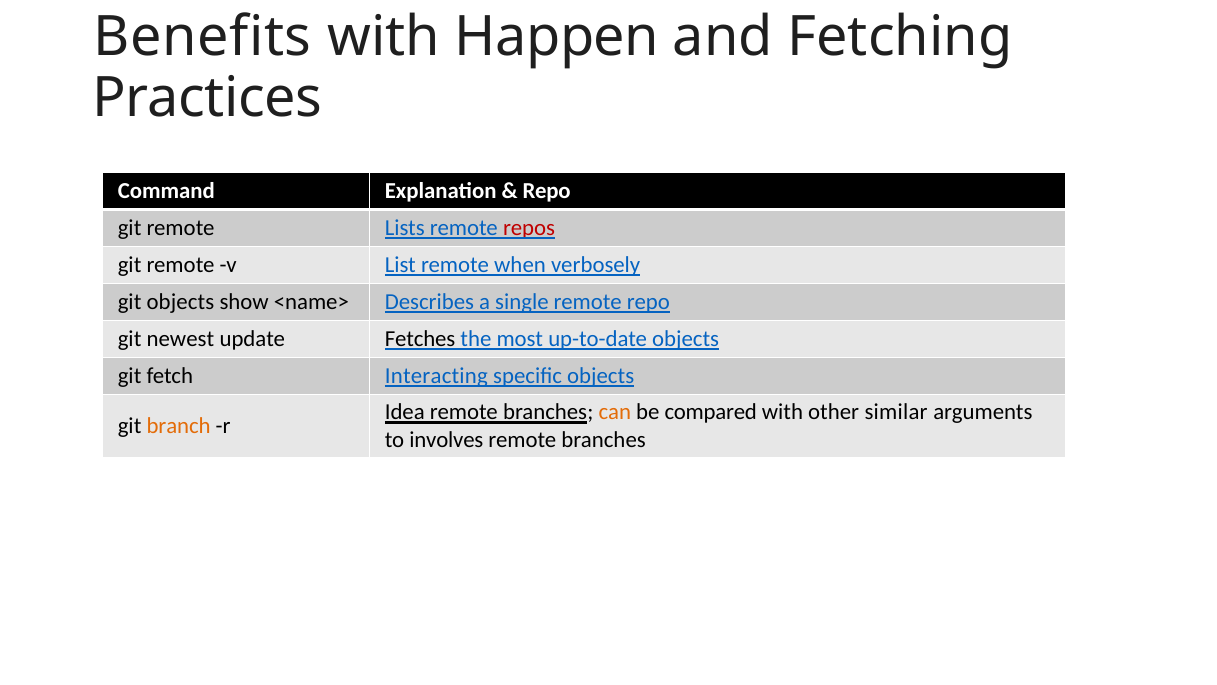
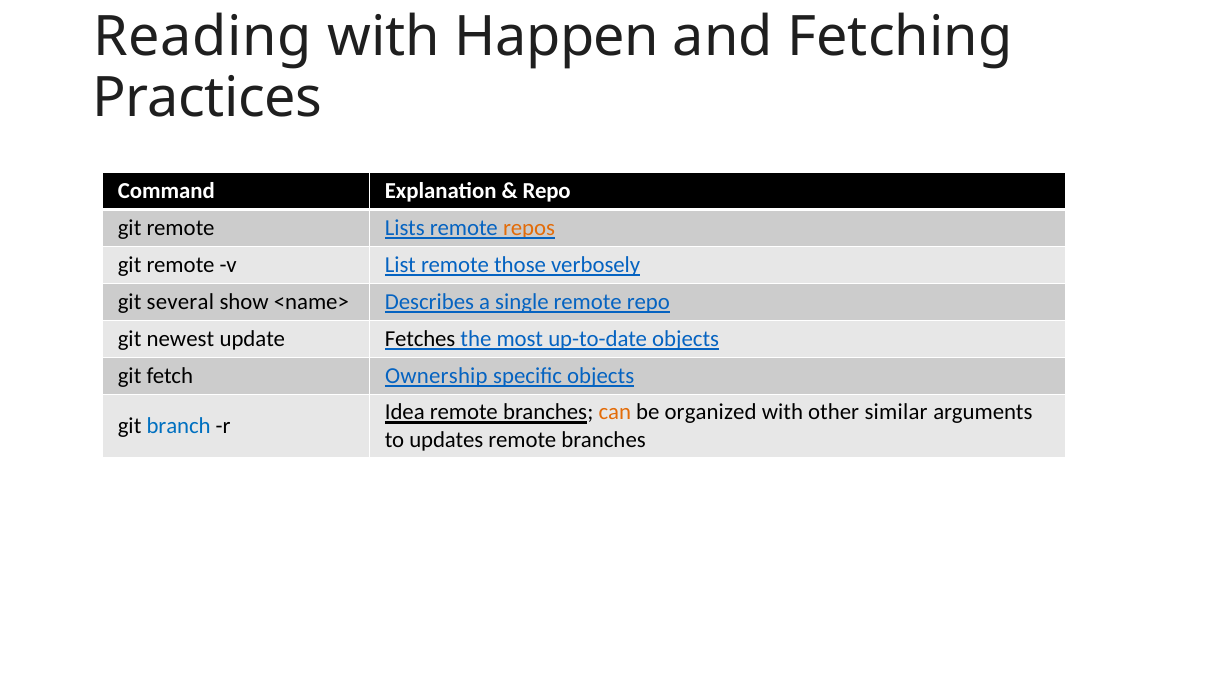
Benefits: Benefits -> Reading
repos colour: red -> orange
when: when -> those
git objects: objects -> several
Interacting: Interacting -> Ownership
compared: compared -> organized
branch colour: orange -> blue
involves: involves -> updates
